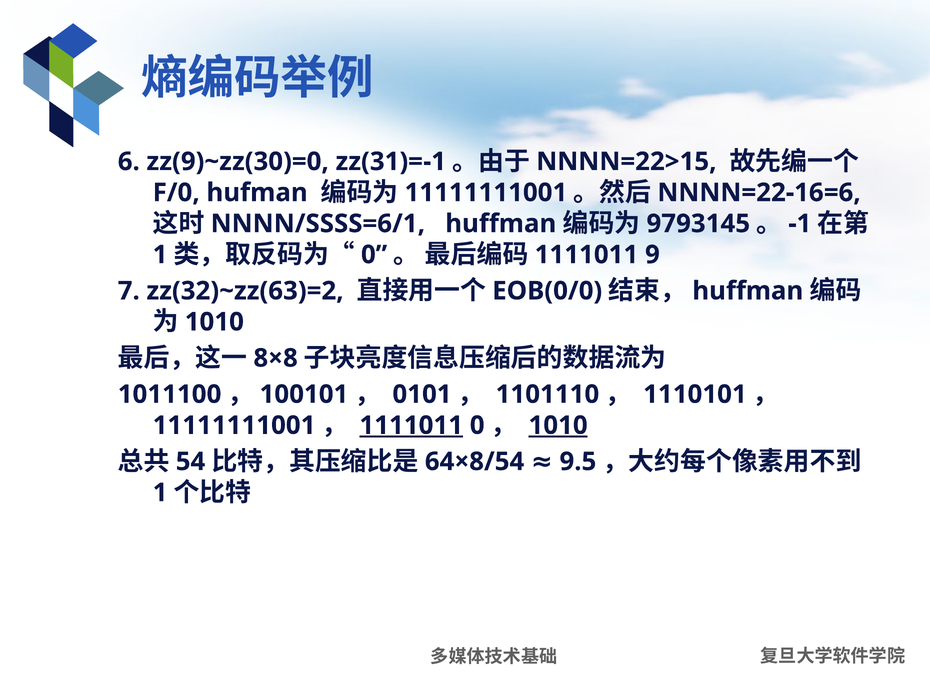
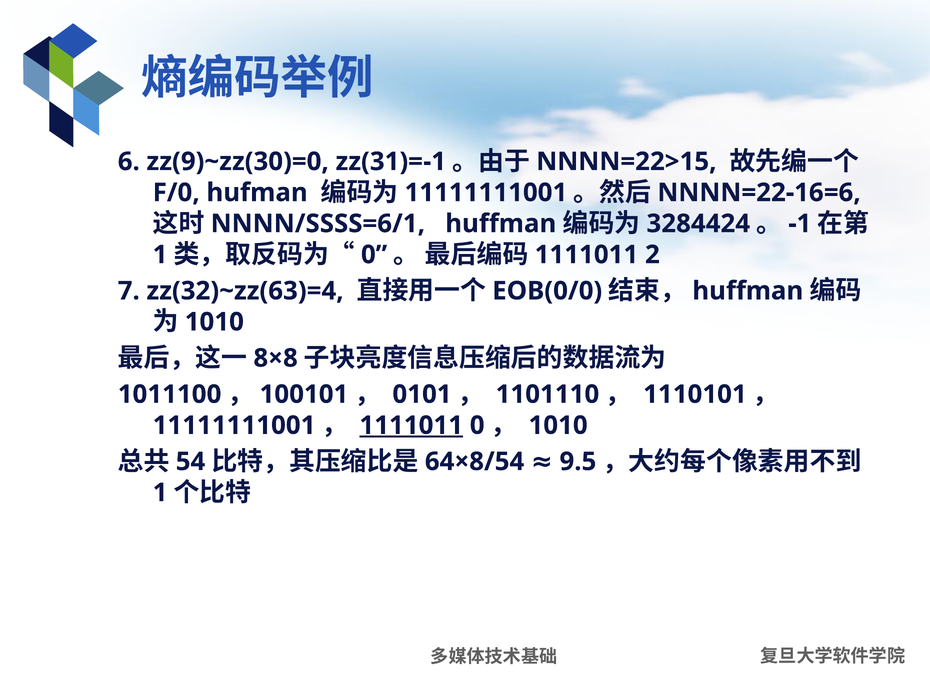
9793145: 9793145 -> 3284424
9: 9 -> 2
zz(32)~zz(63)=2: zz(32)~zz(63)=2 -> zz(32)~zz(63)=4
1010 at (558, 425) underline: present -> none
